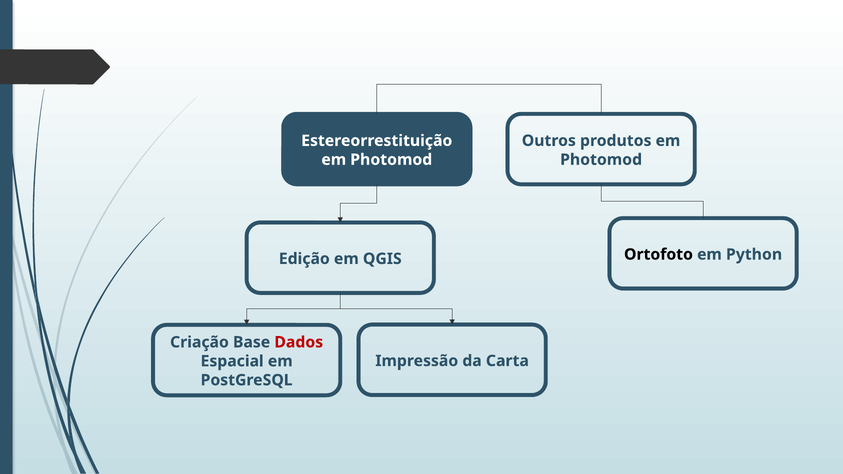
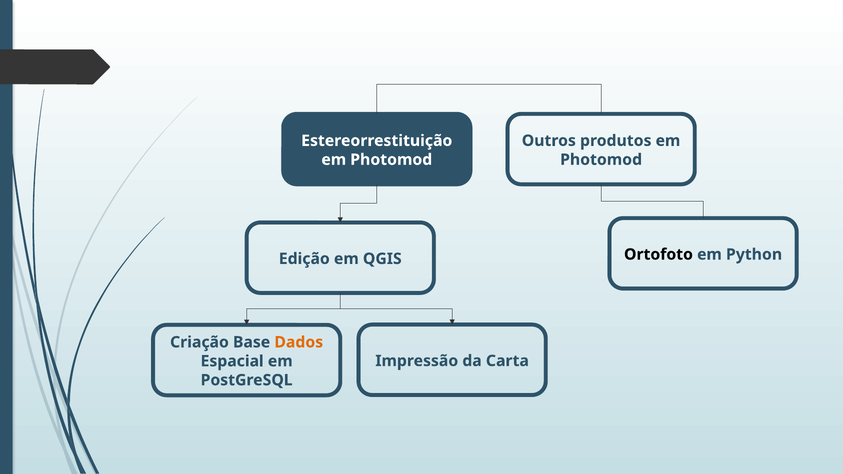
Dados colour: red -> orange
